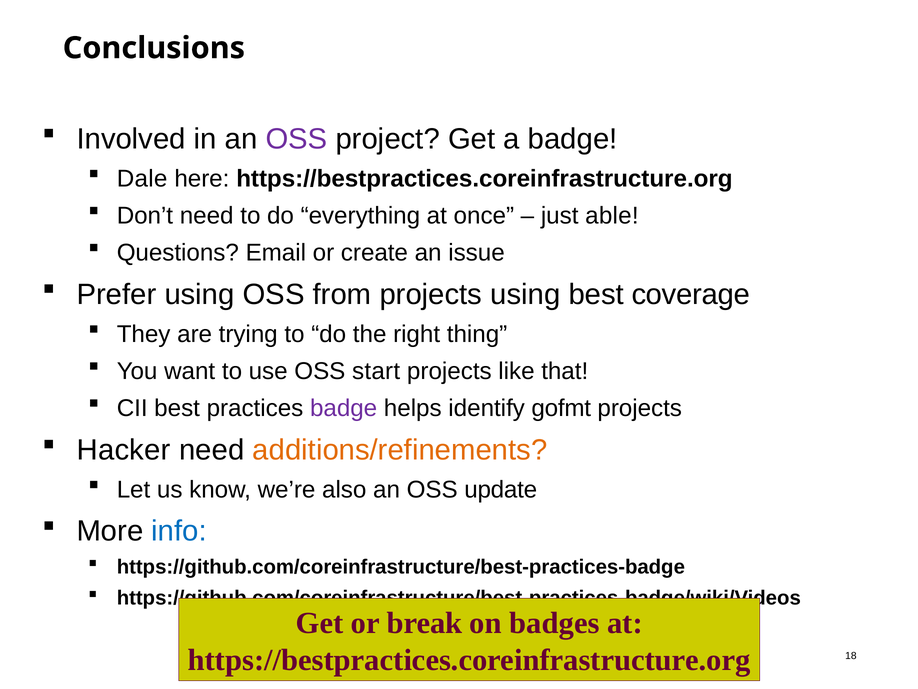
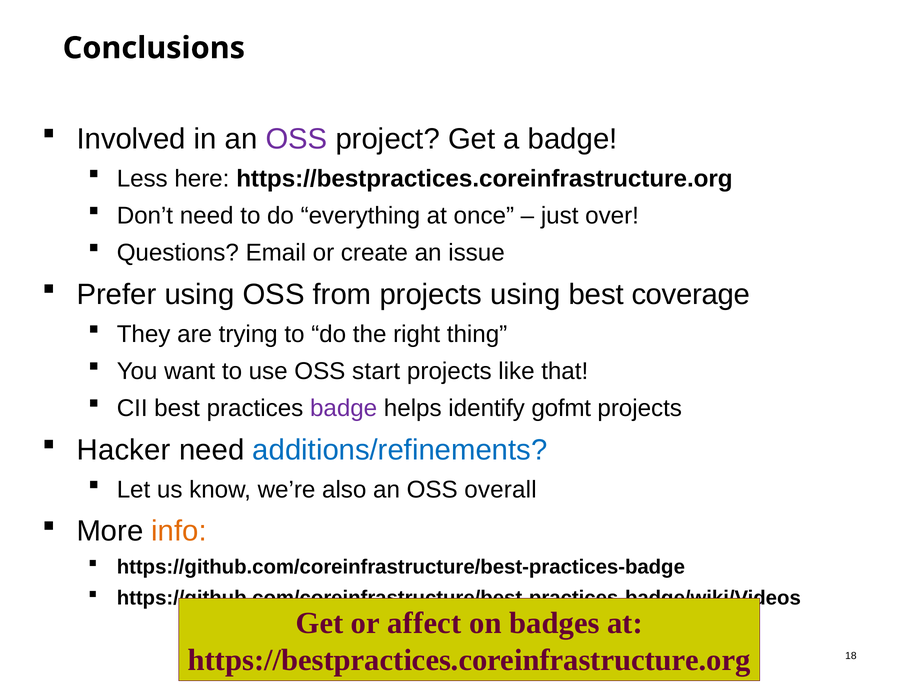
Dale: Dale -> Less
able: able -> over
additions/refinements colour: orange -> blue
update: update -> overall
info colour: blue -> orange
break: break -> affect
